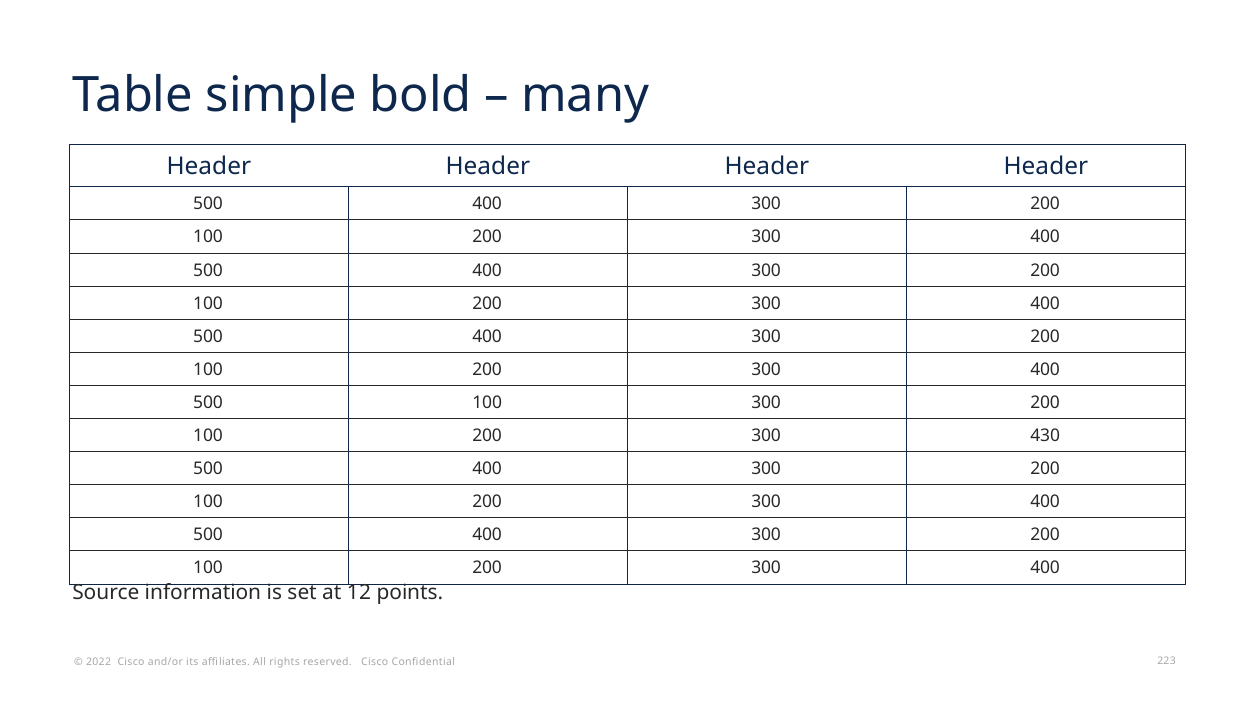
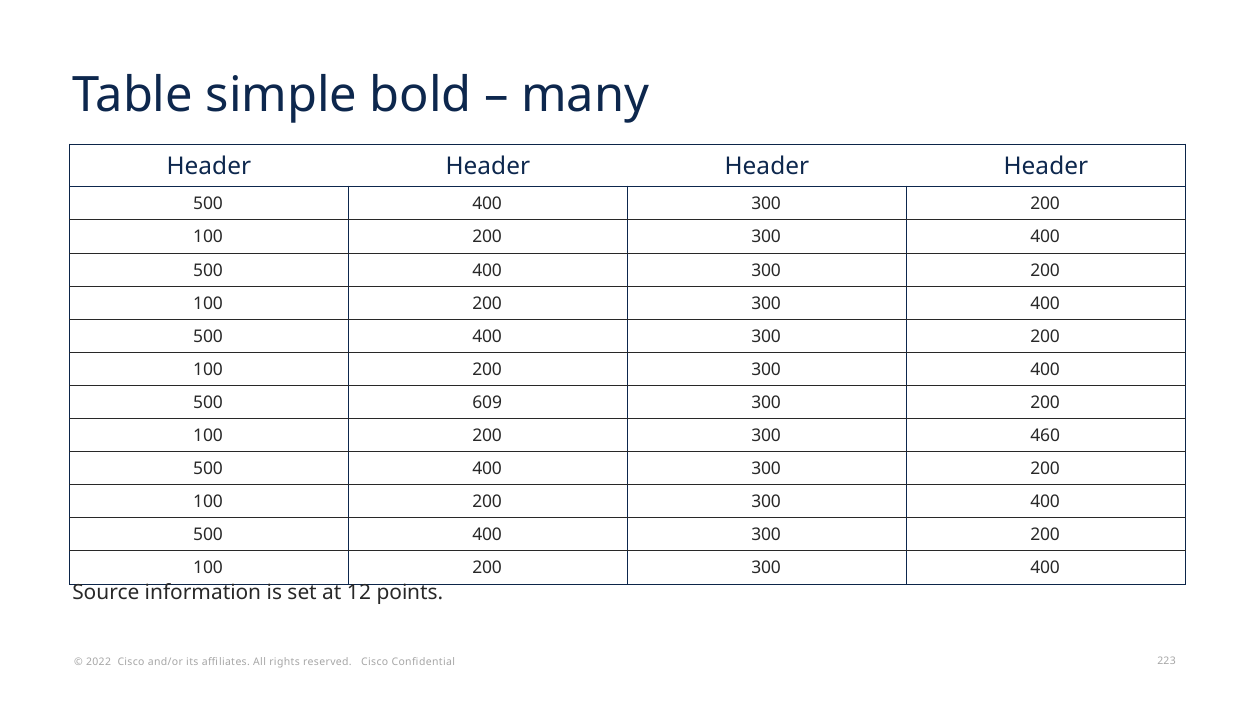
500 100: 100 -> 609
430: 430 -> 460
